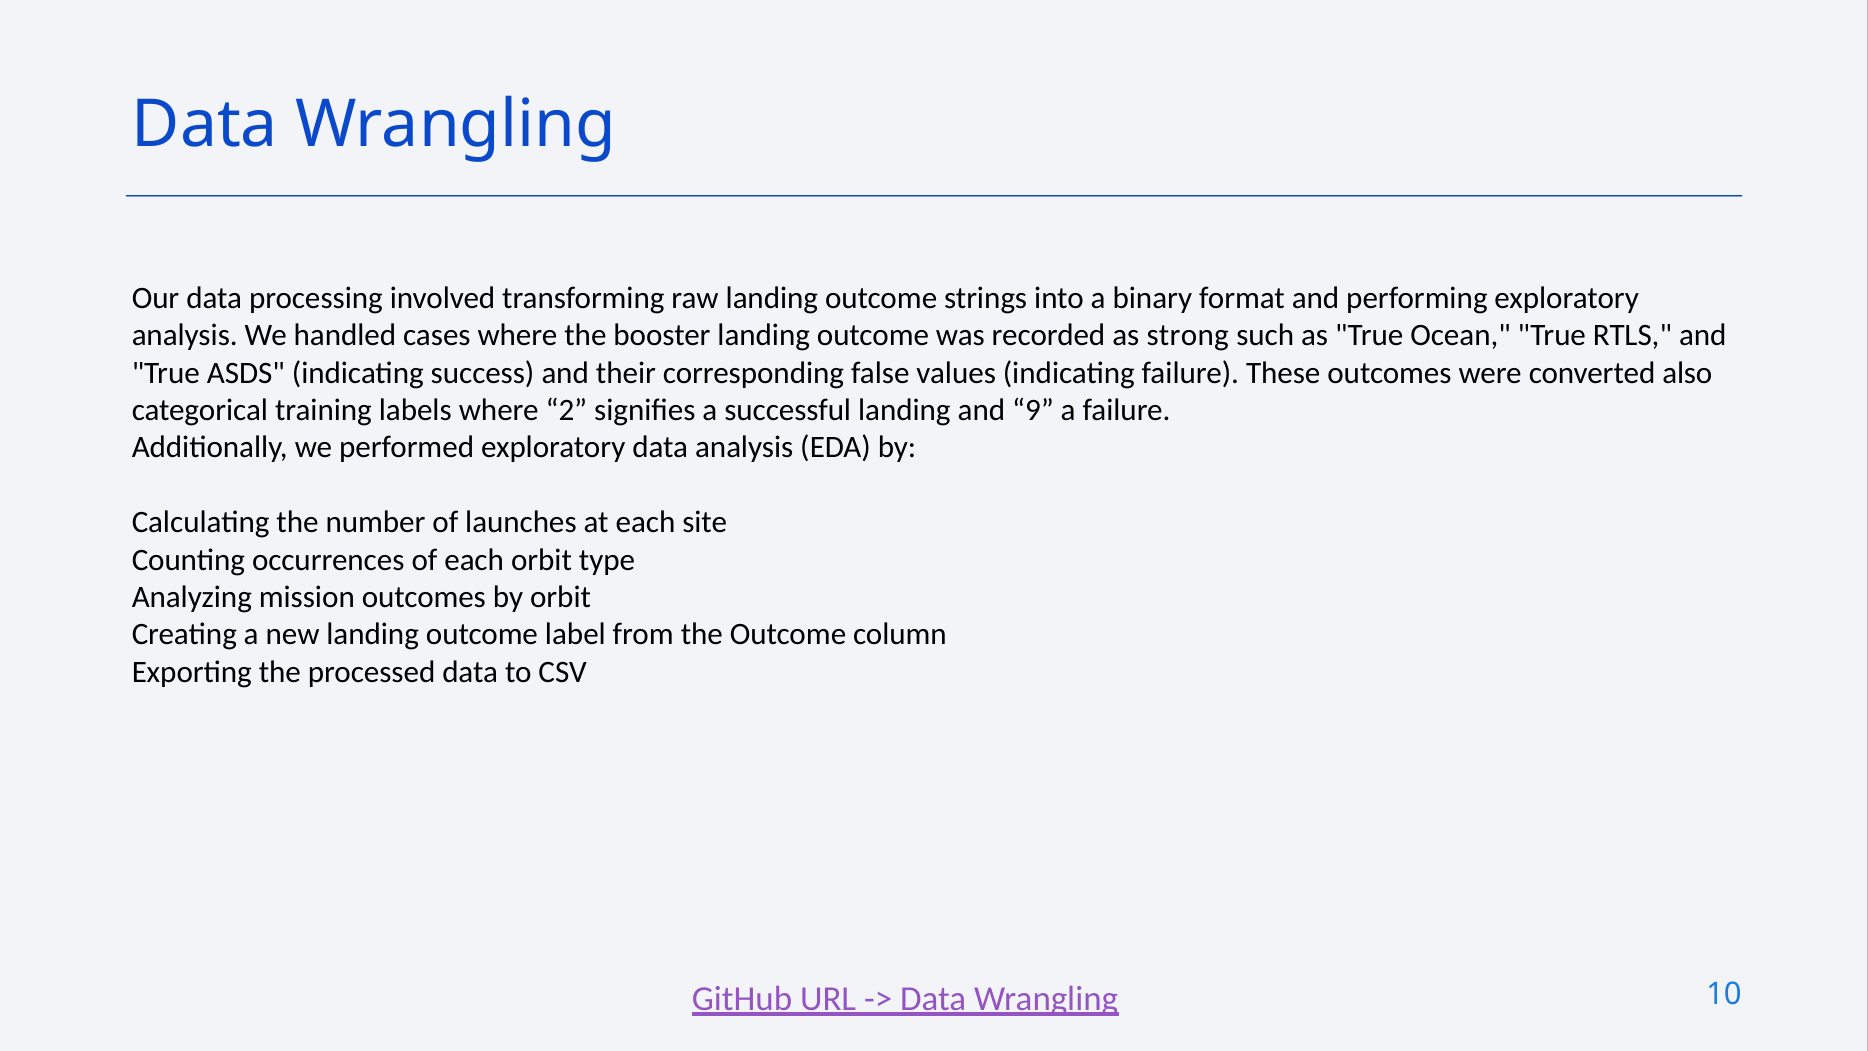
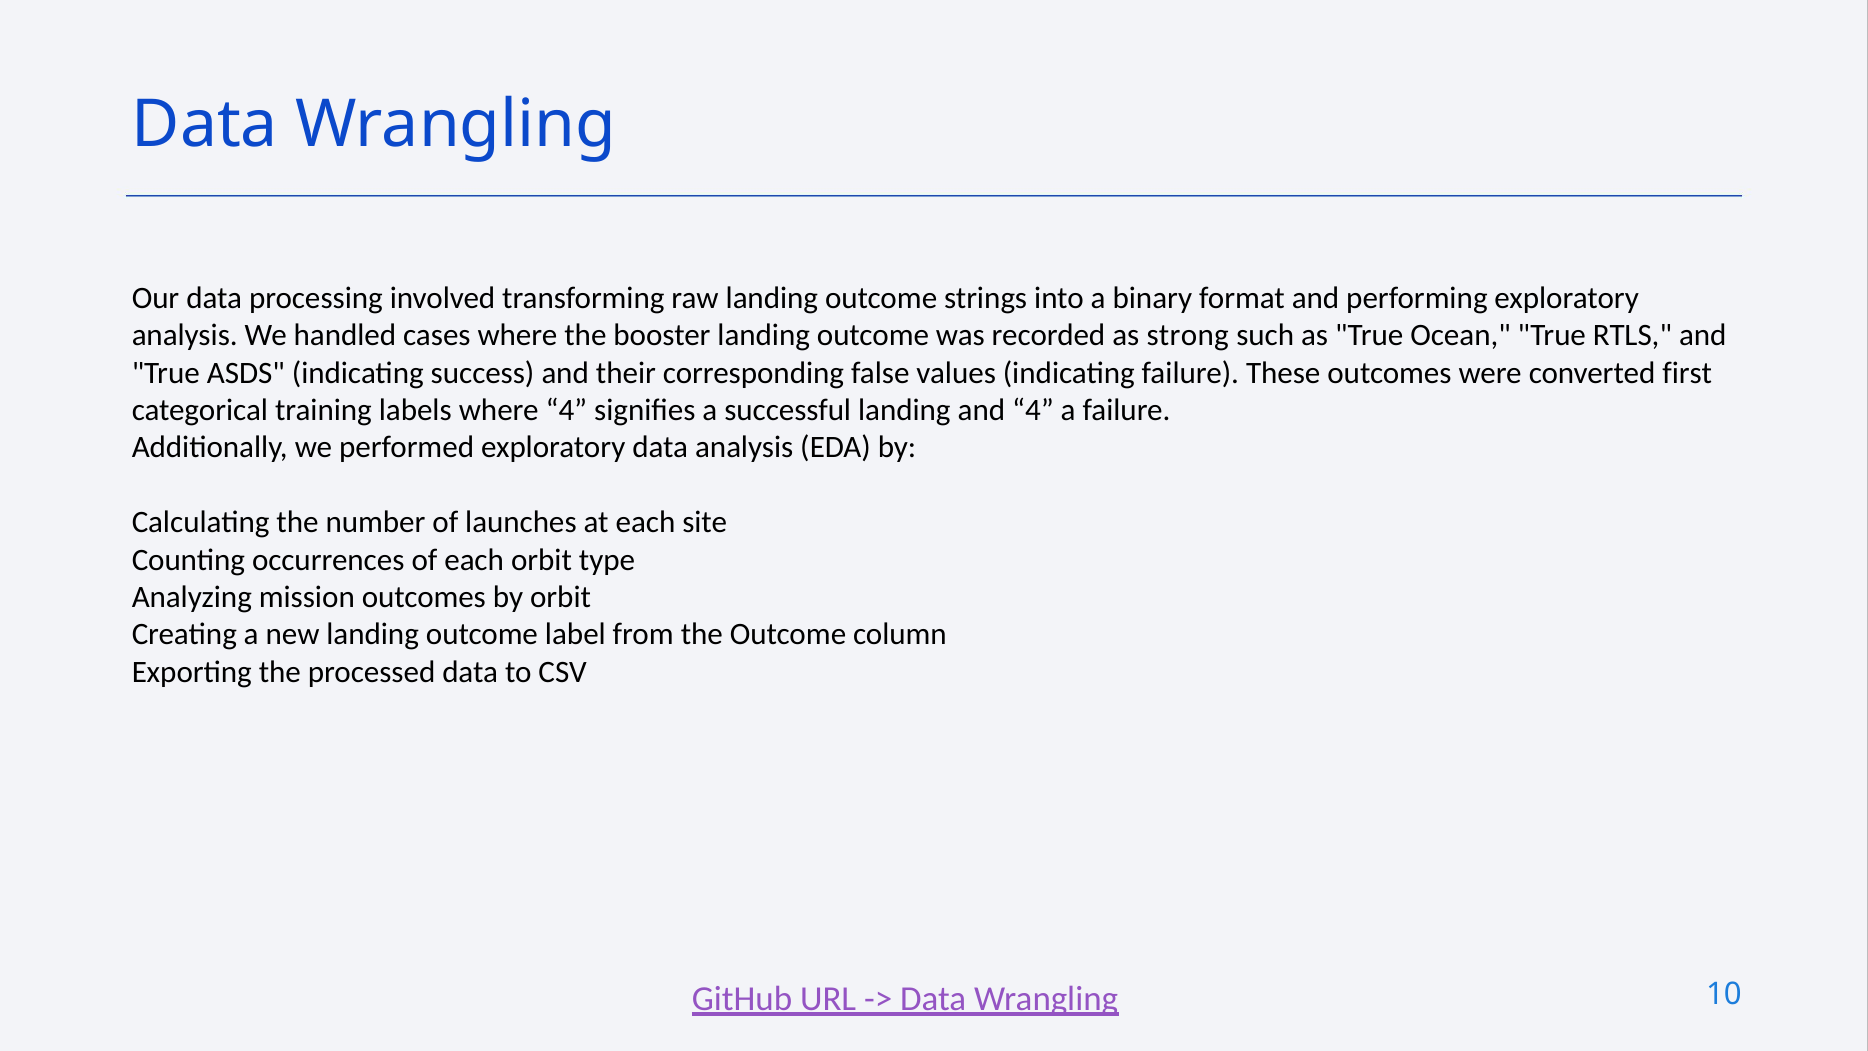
also: also -> first
where 2: 2 -> 4
and 9: 9 -> 4
